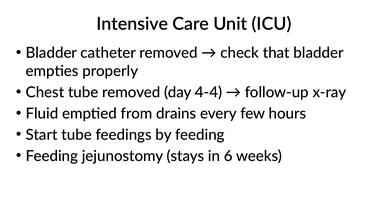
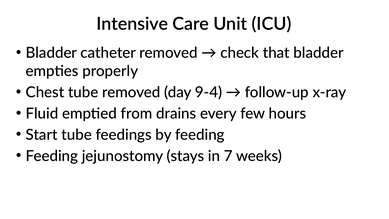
4-4: 4-4 -> 9-4
6: 6 -> 7
